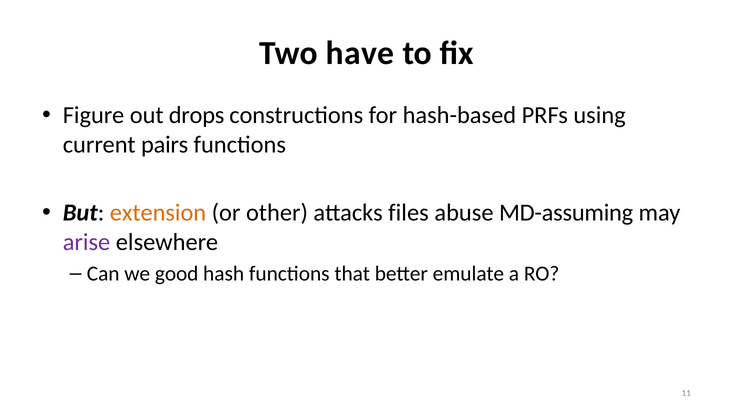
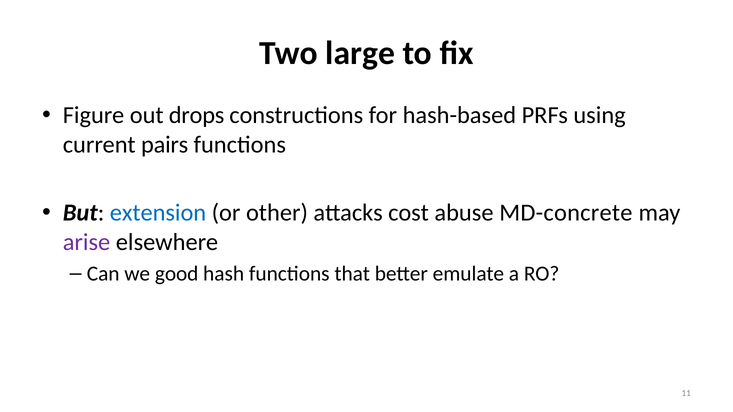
have: have -> large
extension colour: orange -> blue
files: files -> cost
MD-assuming: MD-assuming -> MD-concrete
